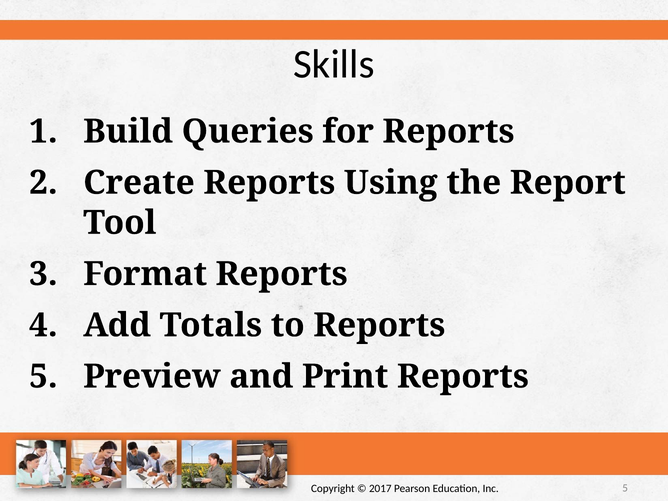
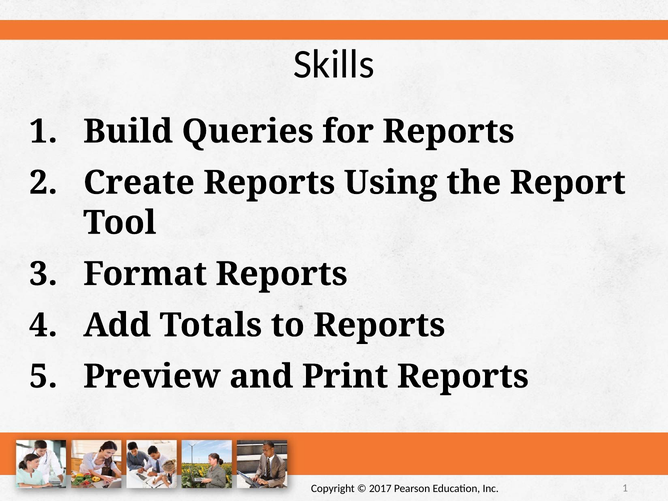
Inc 5: 5 -> 1
